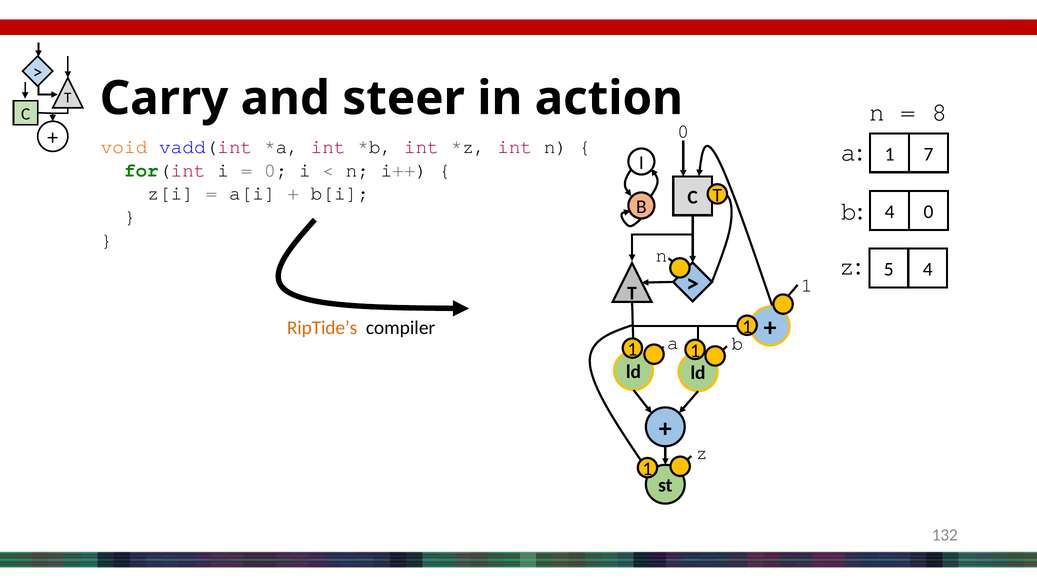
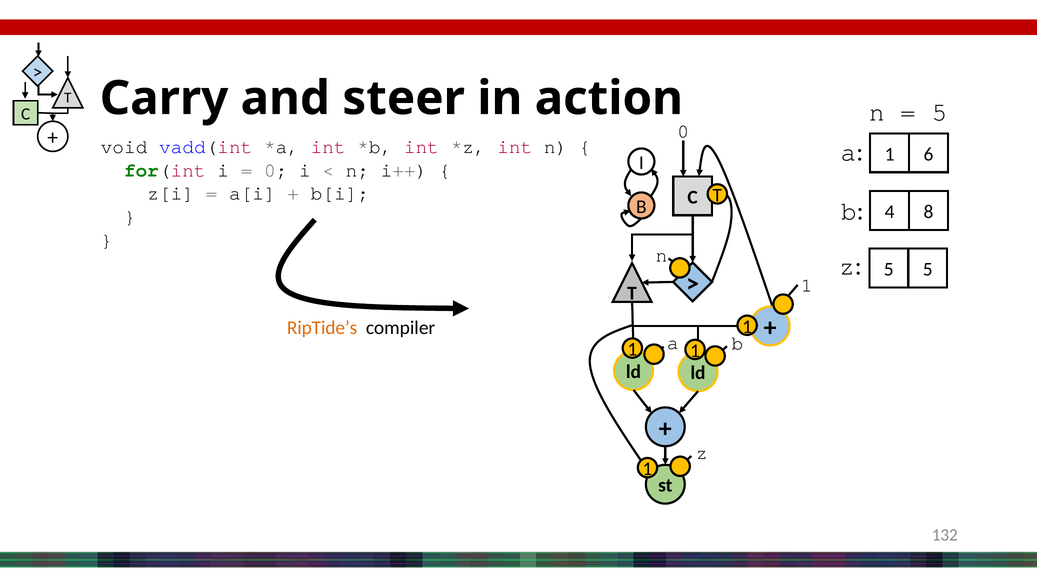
8 at (939, 112): 8 -> 5
void colour: orange -> black
7: 7 -> 6
4 0: 0 -> 8
5 4: 4 -> 5
